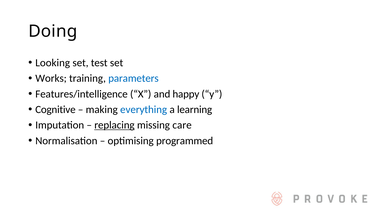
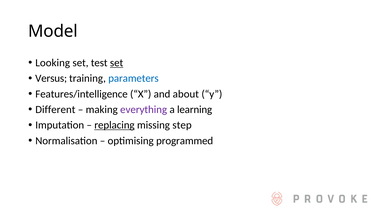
Doing: Doing -> Model
set at (117, 63) underline: none -> present
Works: Works -> Versus
happy: happy -> about
Cognitive: Cognitive -> Different
everything colour: blue -> purple
care: care -> step
